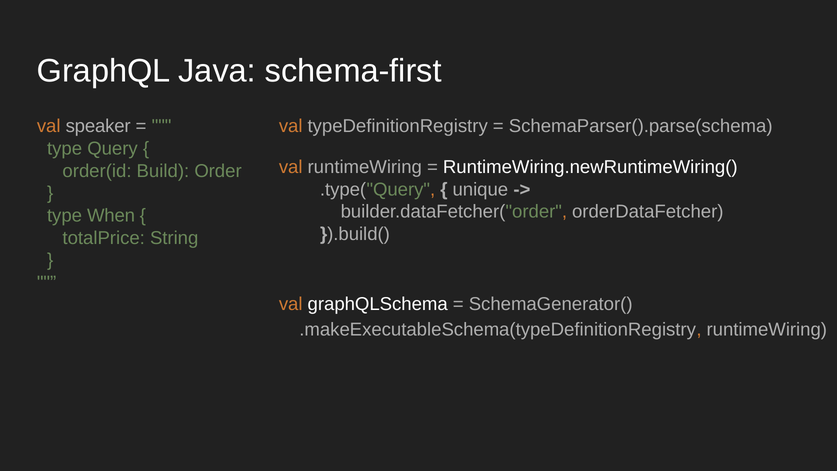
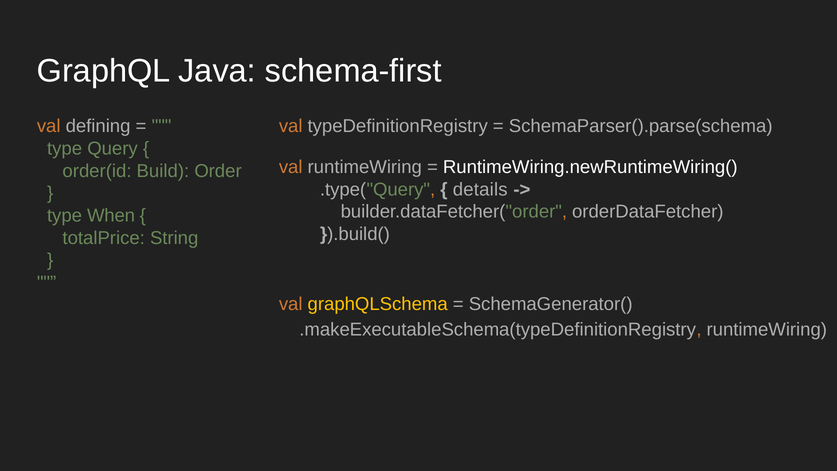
speaker: speaker -> defining
unique: unique -> details
graphQLSchema colour: white -> yellow
